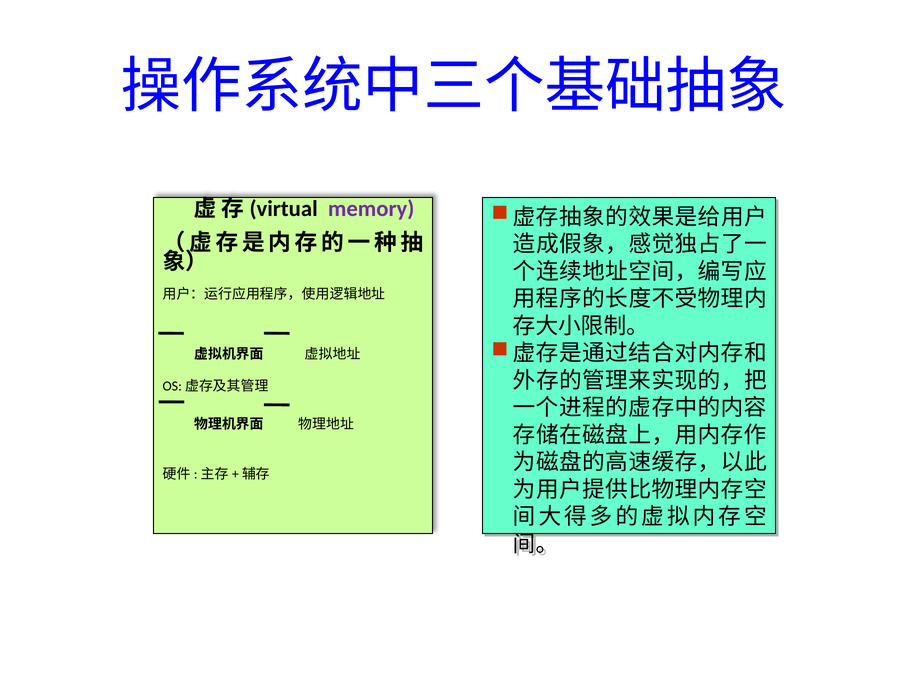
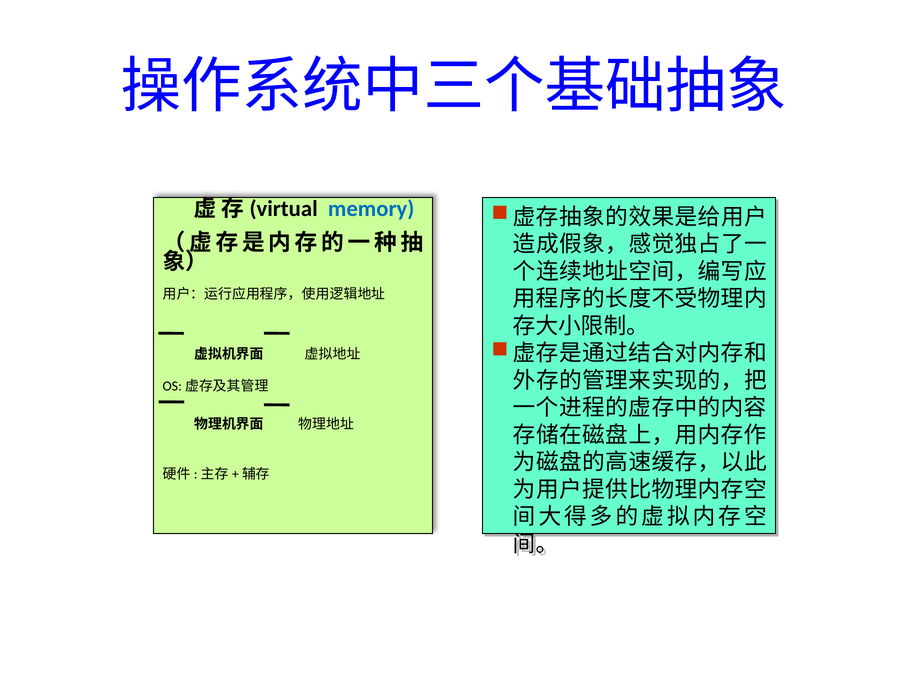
memory colour: purple -> blue
